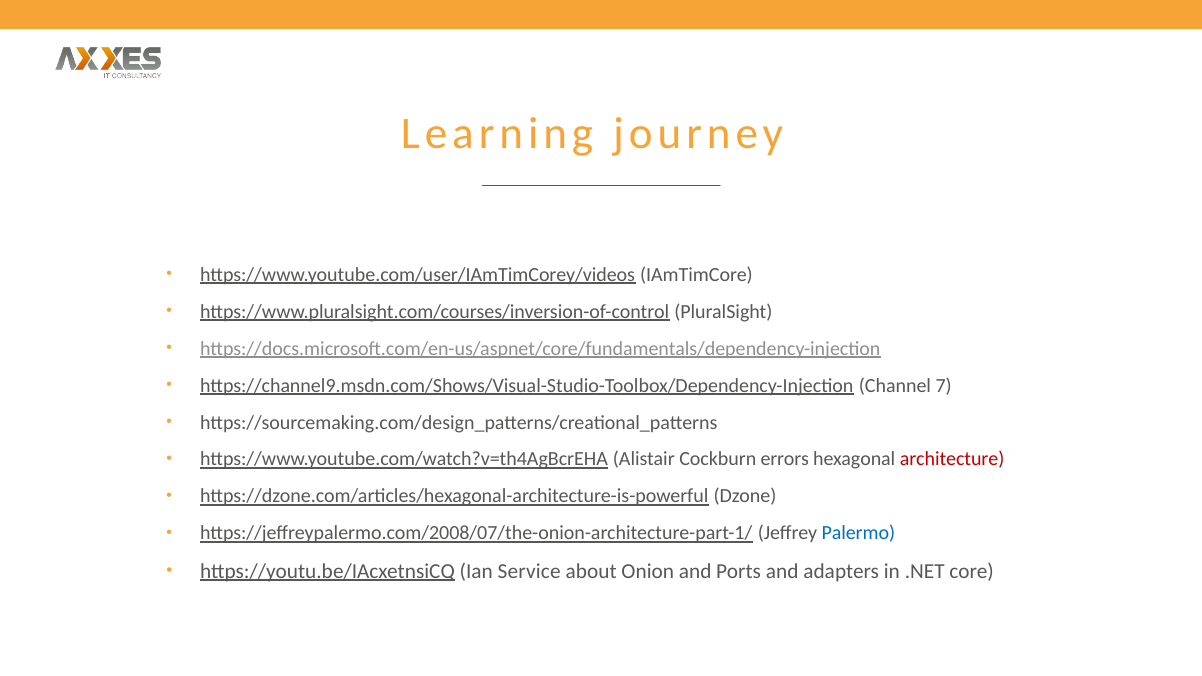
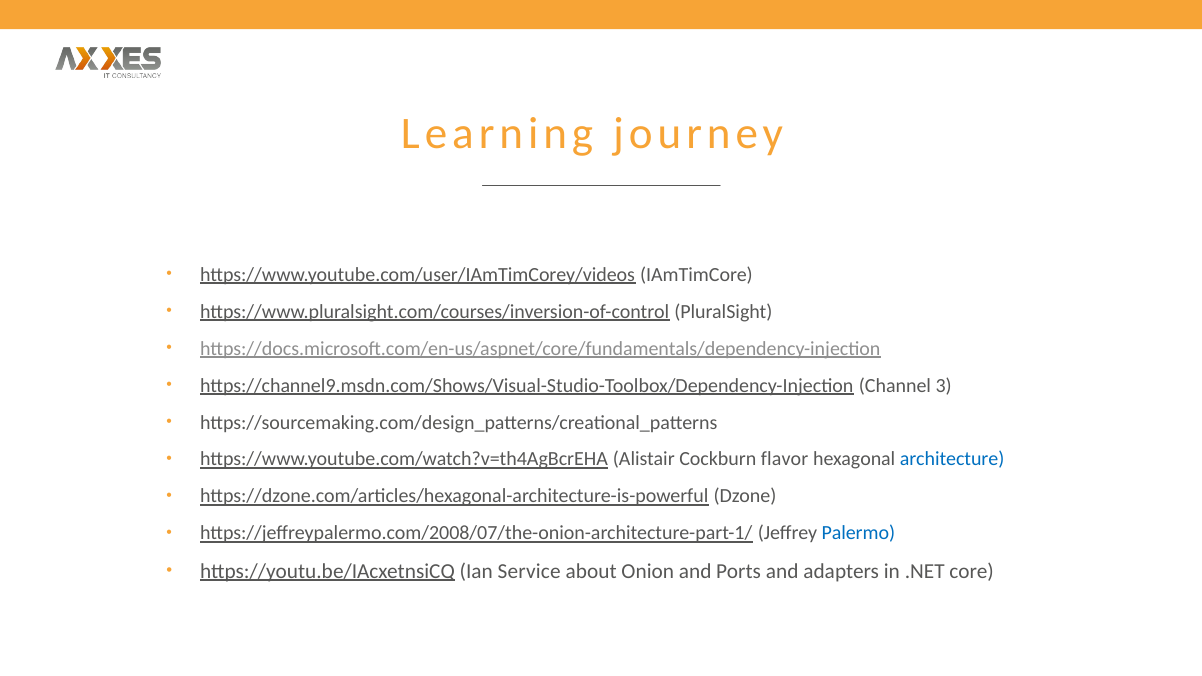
7: 7 -> 3
errors: errors -> flavor
architecture colour: red -> blue
